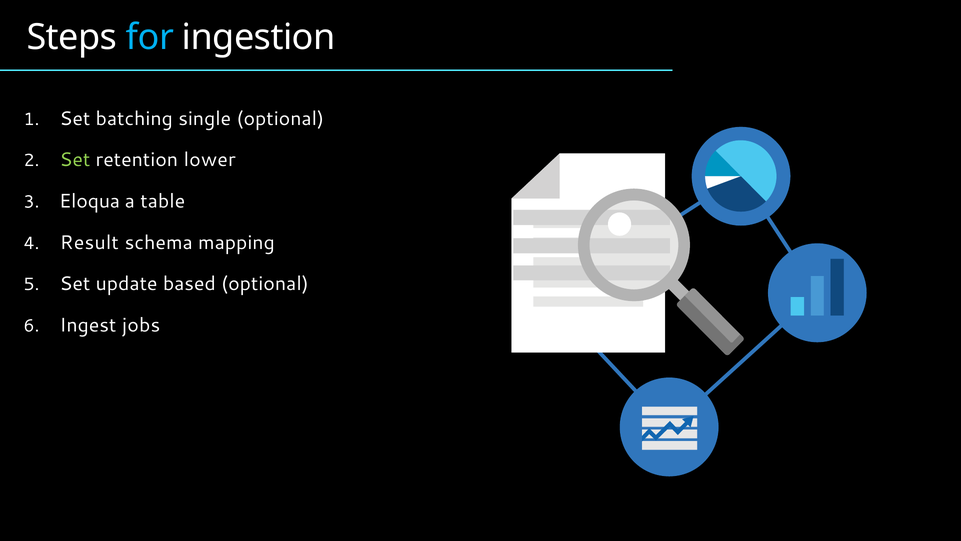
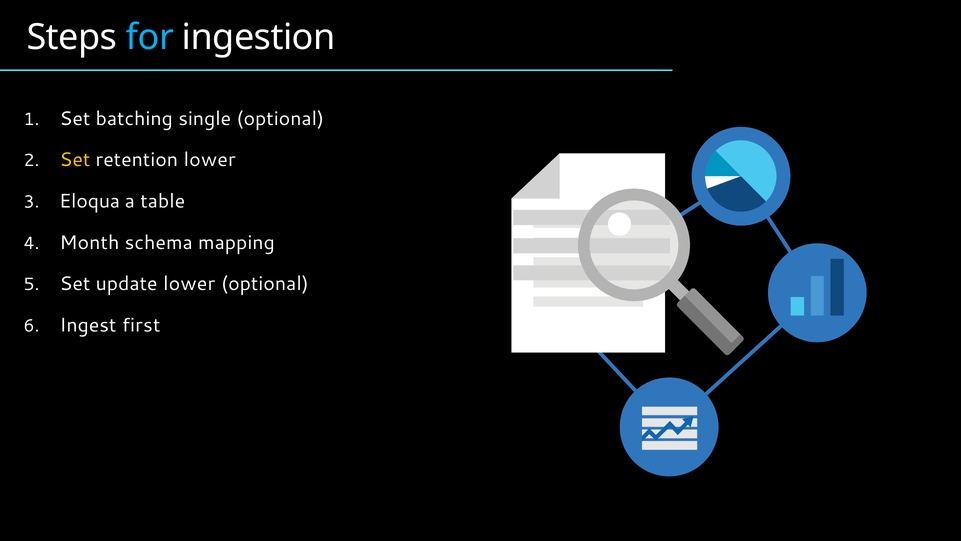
Set at (75, 160) colour: light green -> yellow
Result: Result -> Month
update based: based -> lower
jobs: jobs -> first
